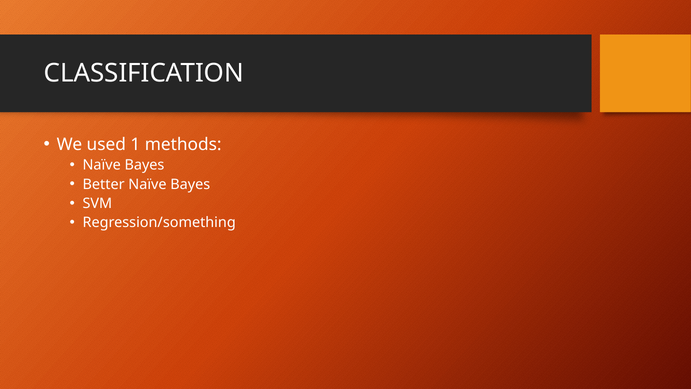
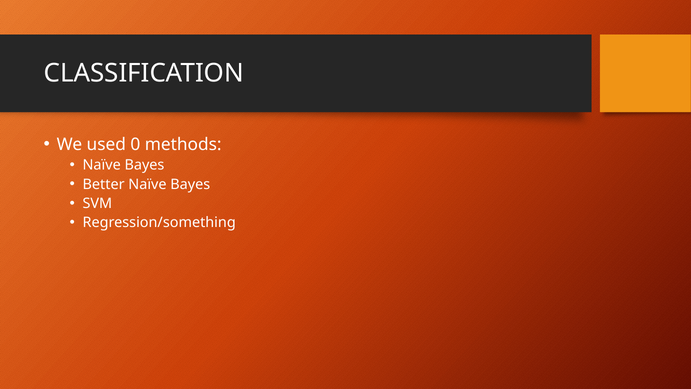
1: 1 -> 0
